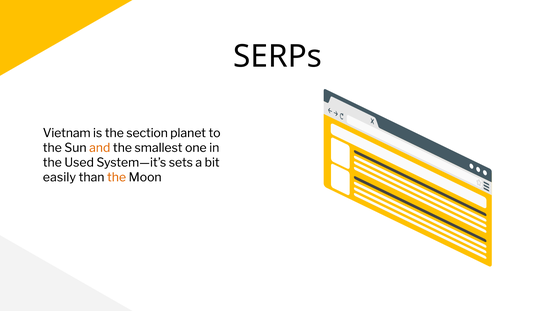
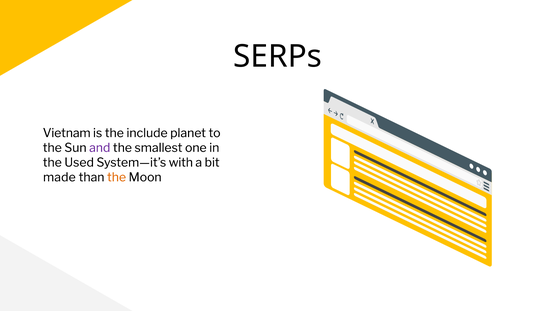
section: section -> include
and colour: orange -> purple
sets: sets -> with
easily: easily -> made
